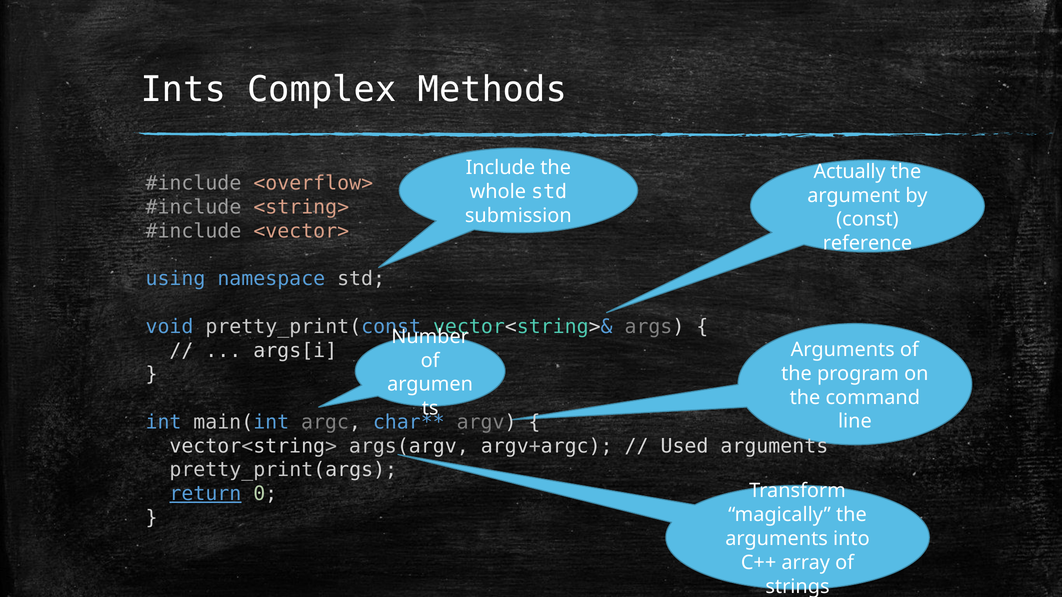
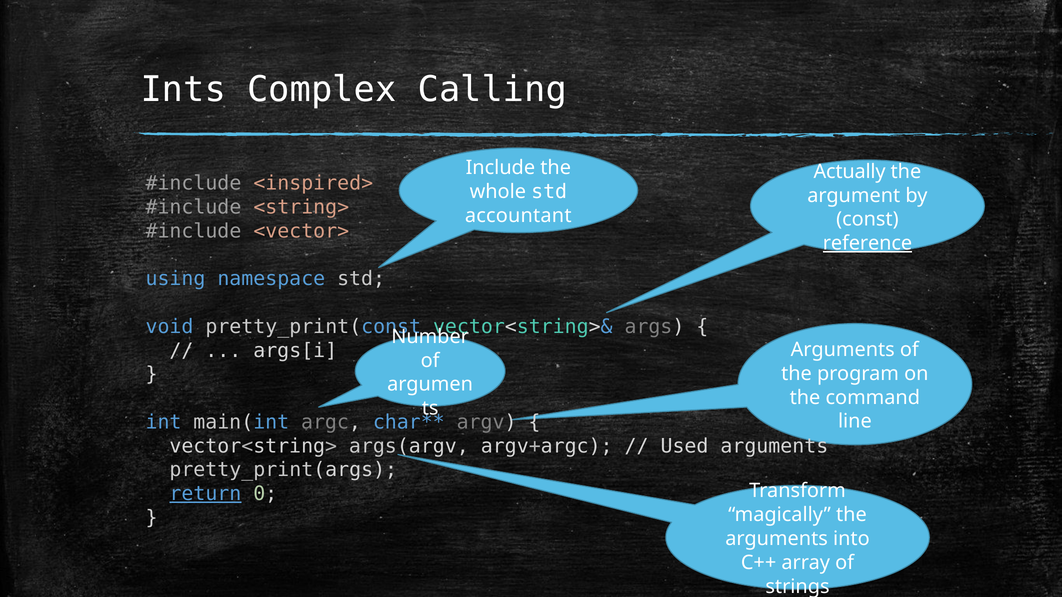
Methods: Methods -> Calling
<overflow>: <overflow> -> <inspired>
submission: submission -> accountant
reference underline: none -> present
